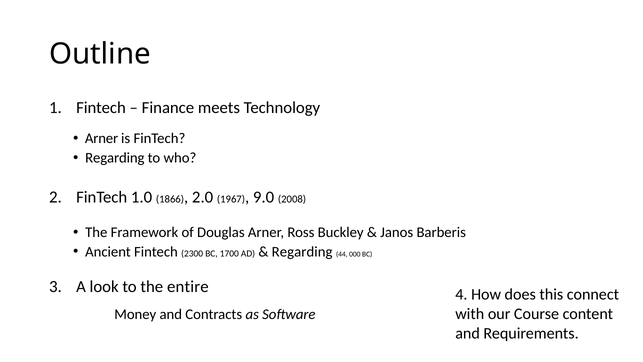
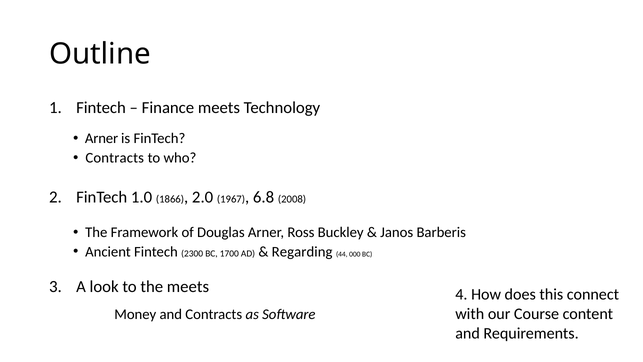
Regarding at (115, 158): Regarding -> Contracts
9.0: 9.0 -> 6.8
the entire: entire -> meets
